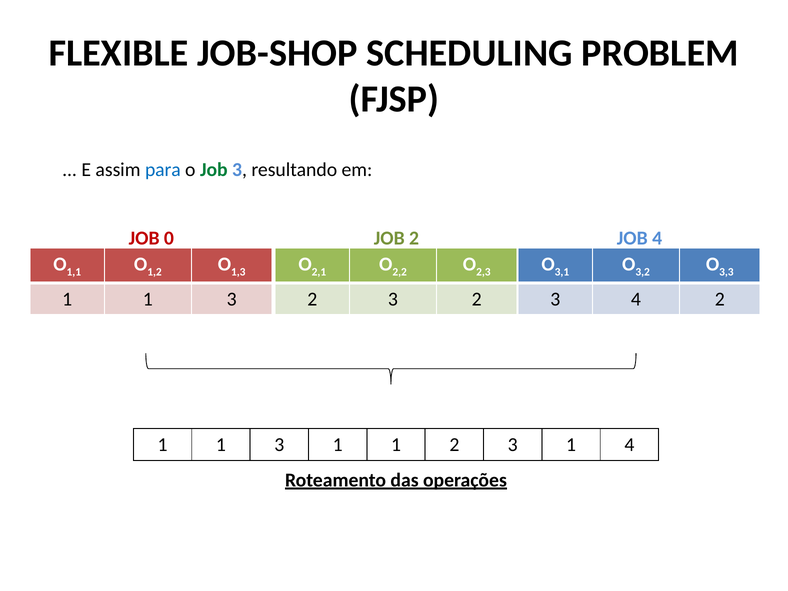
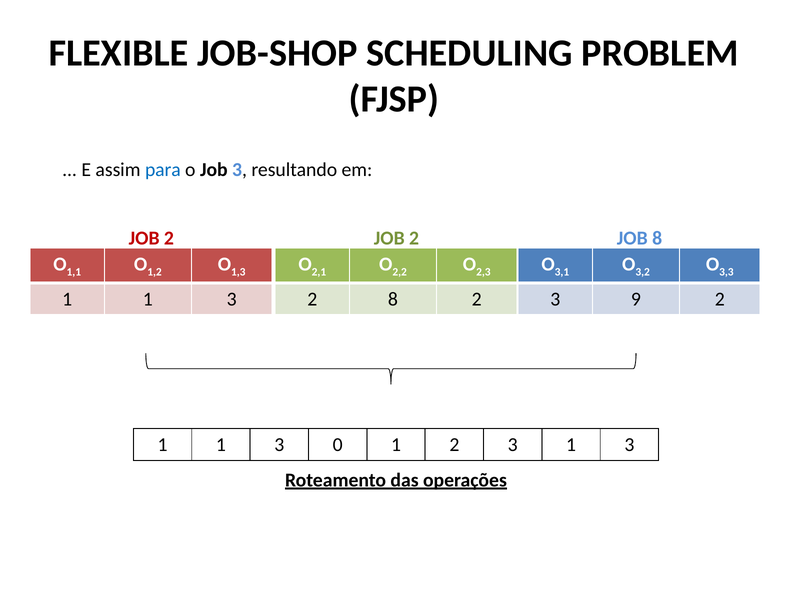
Job at (214, 170) colour: green -> black
0 at (169, 238): 0 -> 2
JOB 4: 4 -> 8
3 at (393, 299): 3 -> 8
3 4: 4 -> 9
1 3 1: 1 -> 0
3 1 4: 4 -> 3
